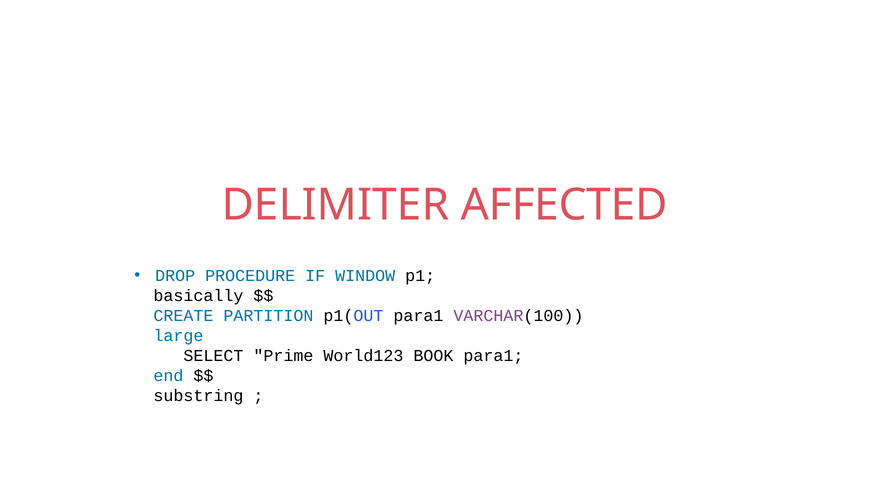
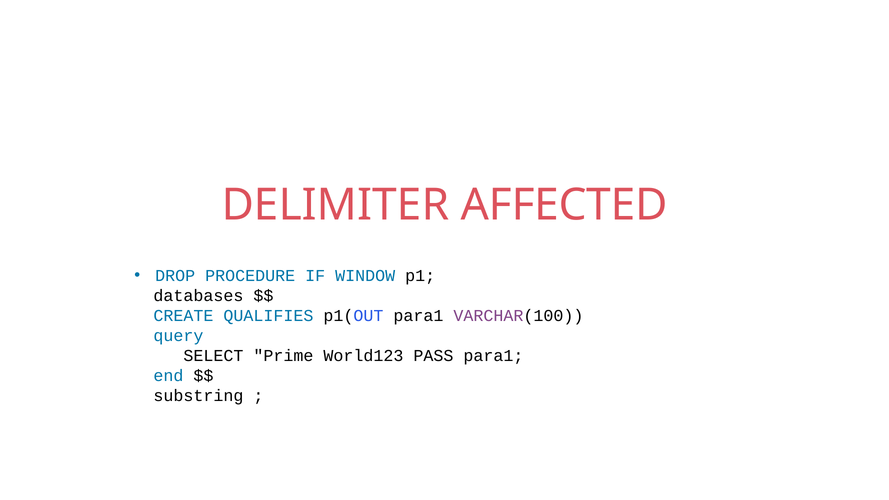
basically: basically -> databases
PARTITION: PARTITION -> QUALIFIES
large: large -> query
BOOK: BOOK -> PASS
